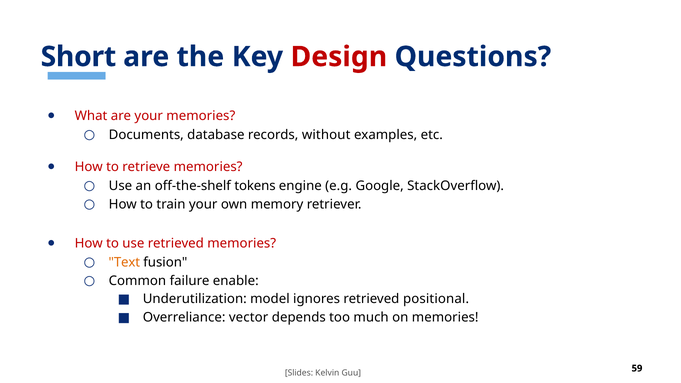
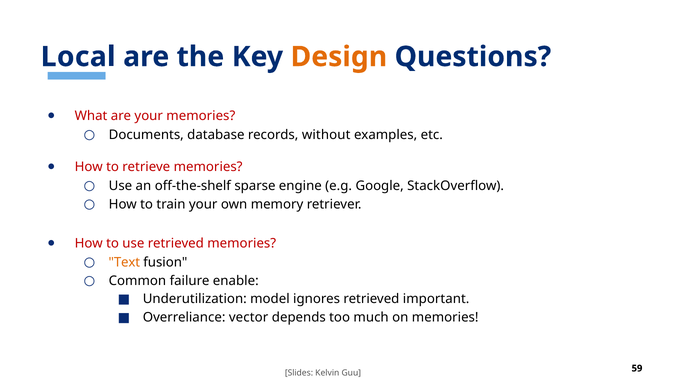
Short: Short -> Local
Design colour: red -> orange
tokens: tokens -> sparse
positional: positional -> important
